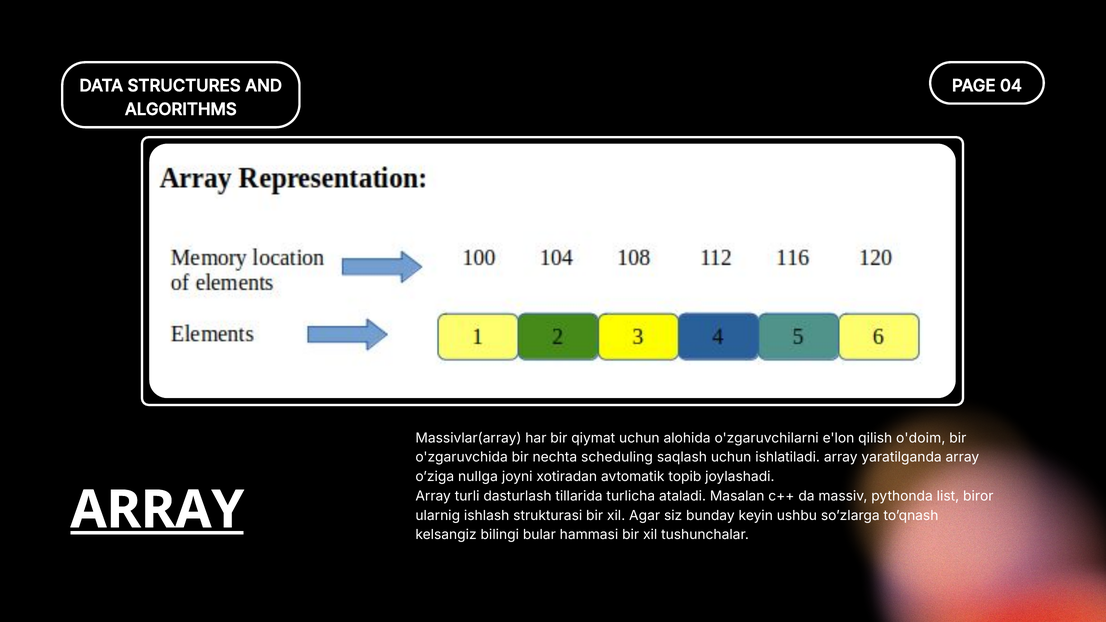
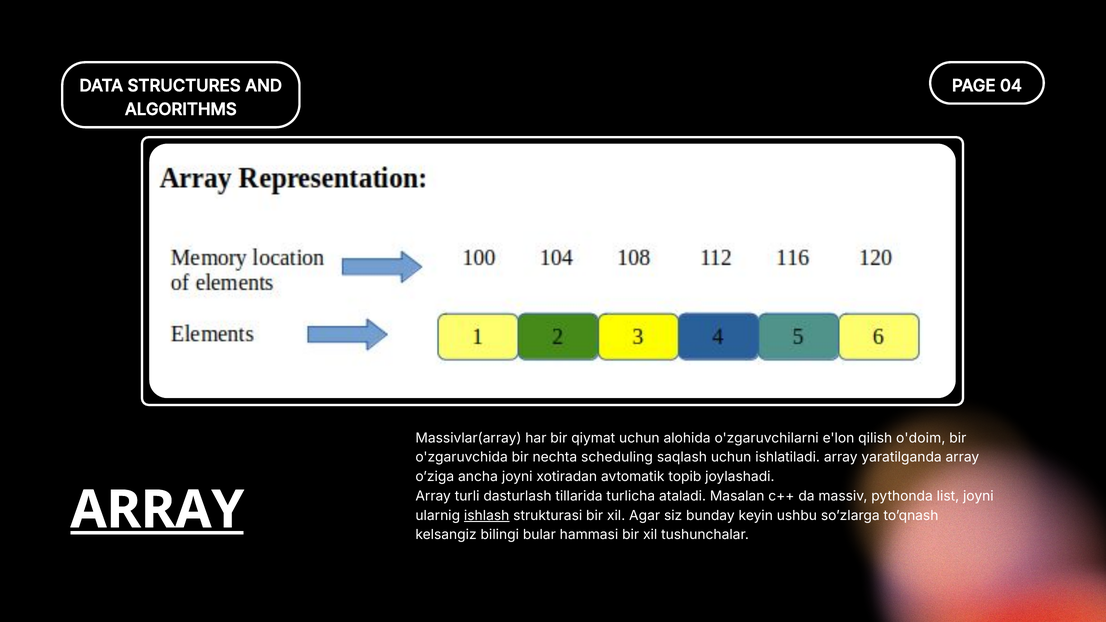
nullga: nullga -> ancha
list biror: biror -> joyni
ishlash underline: none -> present
